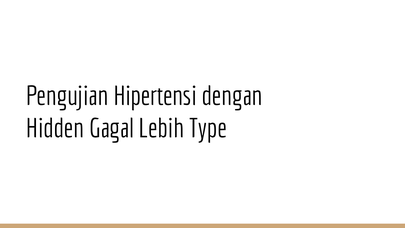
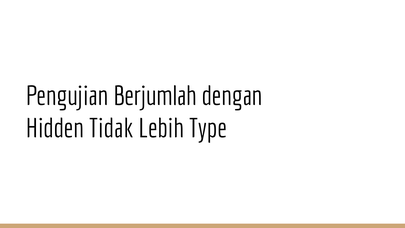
Hipertensi: Hipertensi -> Berjumlah
Gagal: Gagal -> Tidak
